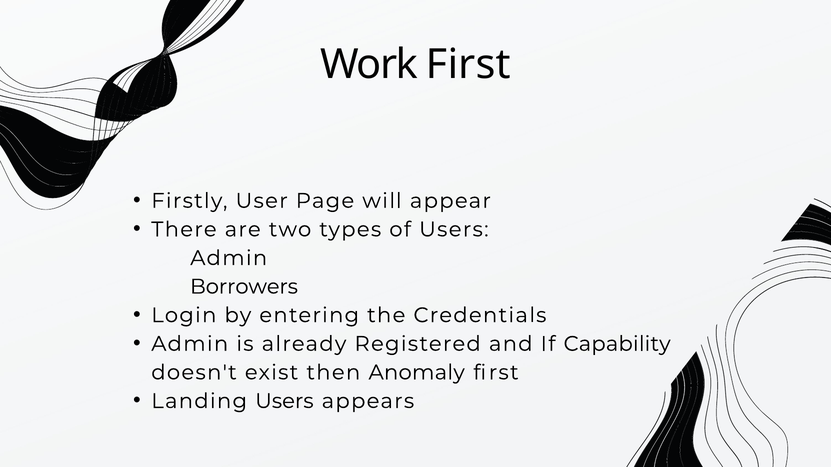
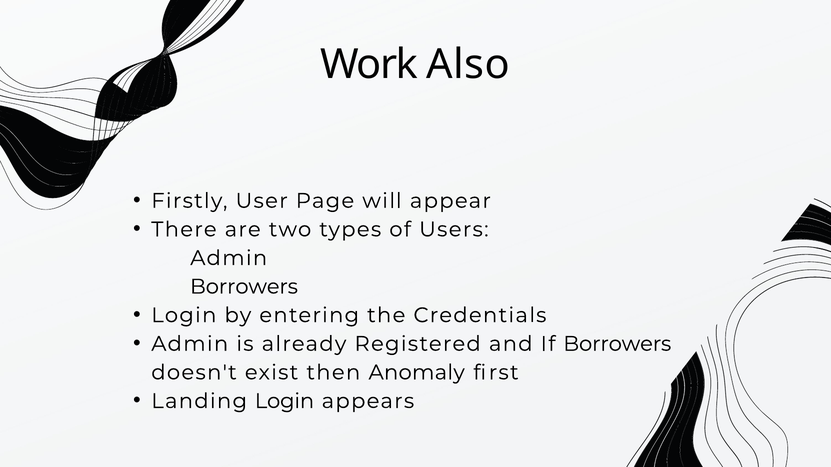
Work First: First -> Also
If Capability: Capability -> Borrowers
Landing Users: Users -> Login
